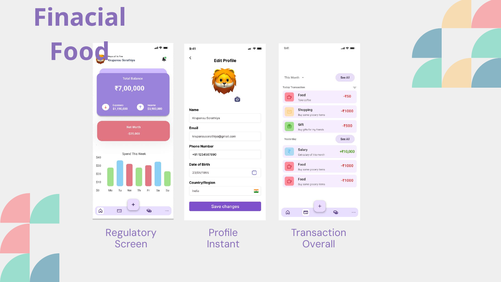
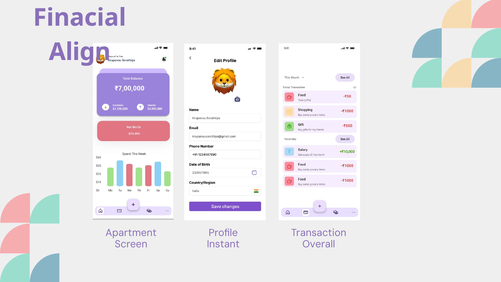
Food: Food -> Align
Regulatory: Regulatory -> Apartment
